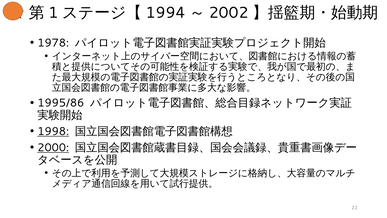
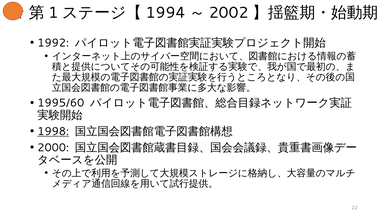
1978: 1978 -> 1992
1995/86: 1995/86 -> 1995/60
2000 underline: present -> none
